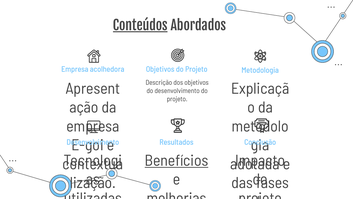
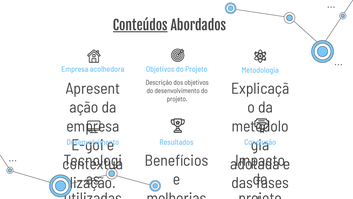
Benefícios underline: present -> none
